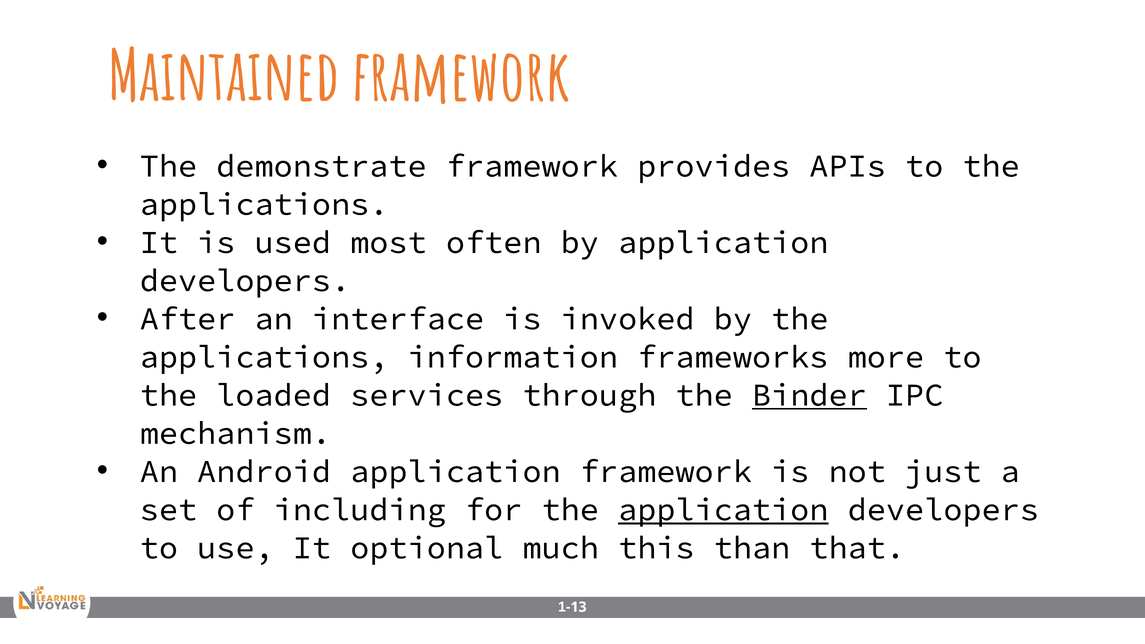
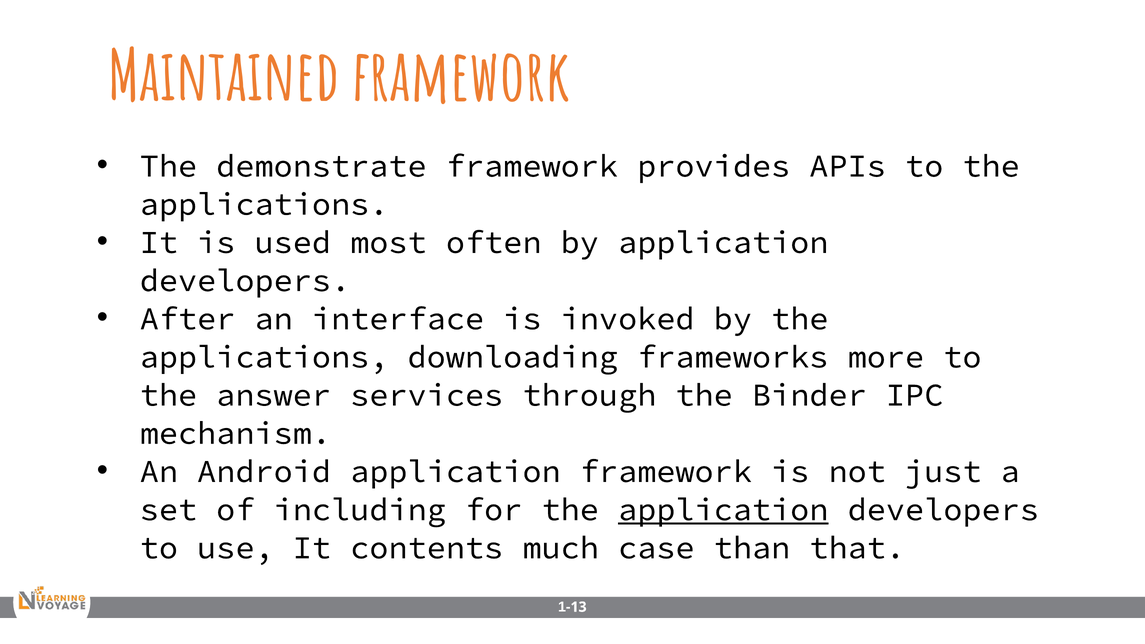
information: information -> downloading
loaded: loaded -> answer
Binder underline: present -> none
optional: optional -> contents
this: this -> case
